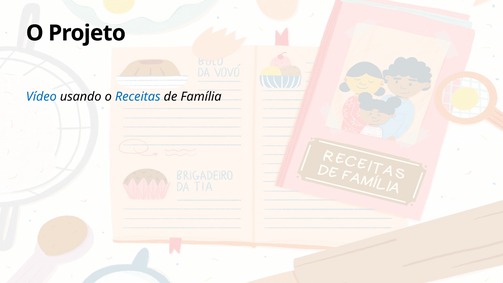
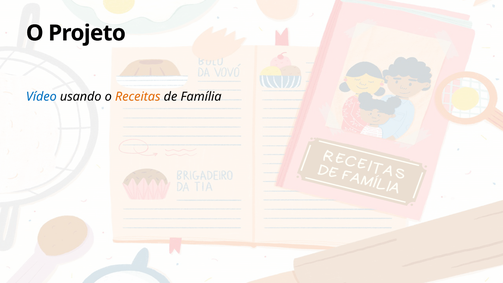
Receitas colour: blue -> orange
